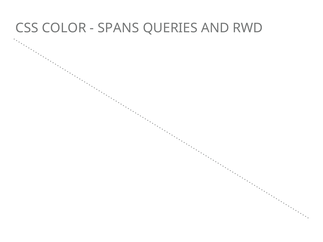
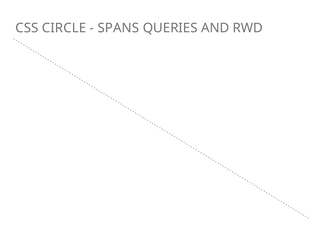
COLOR: COLOR -> CIRCLE
